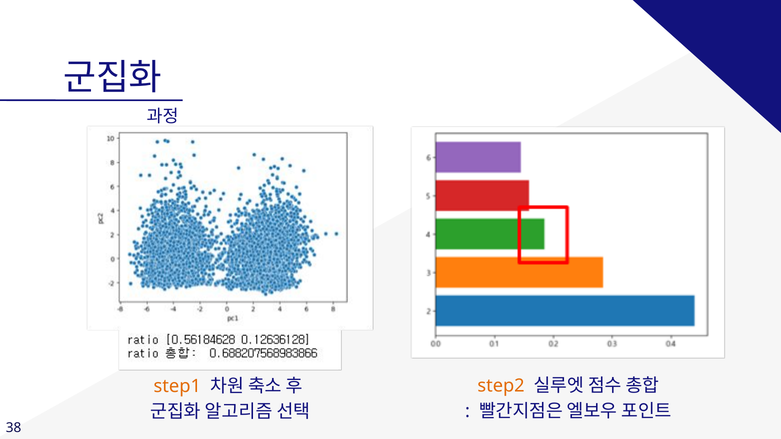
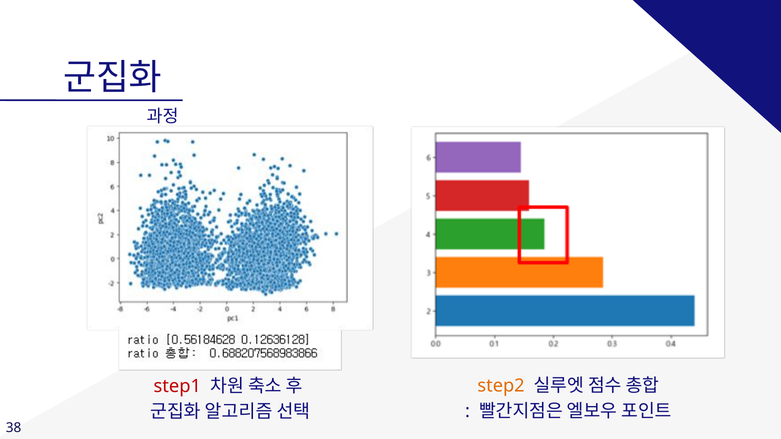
step1 colour: orange -> red
